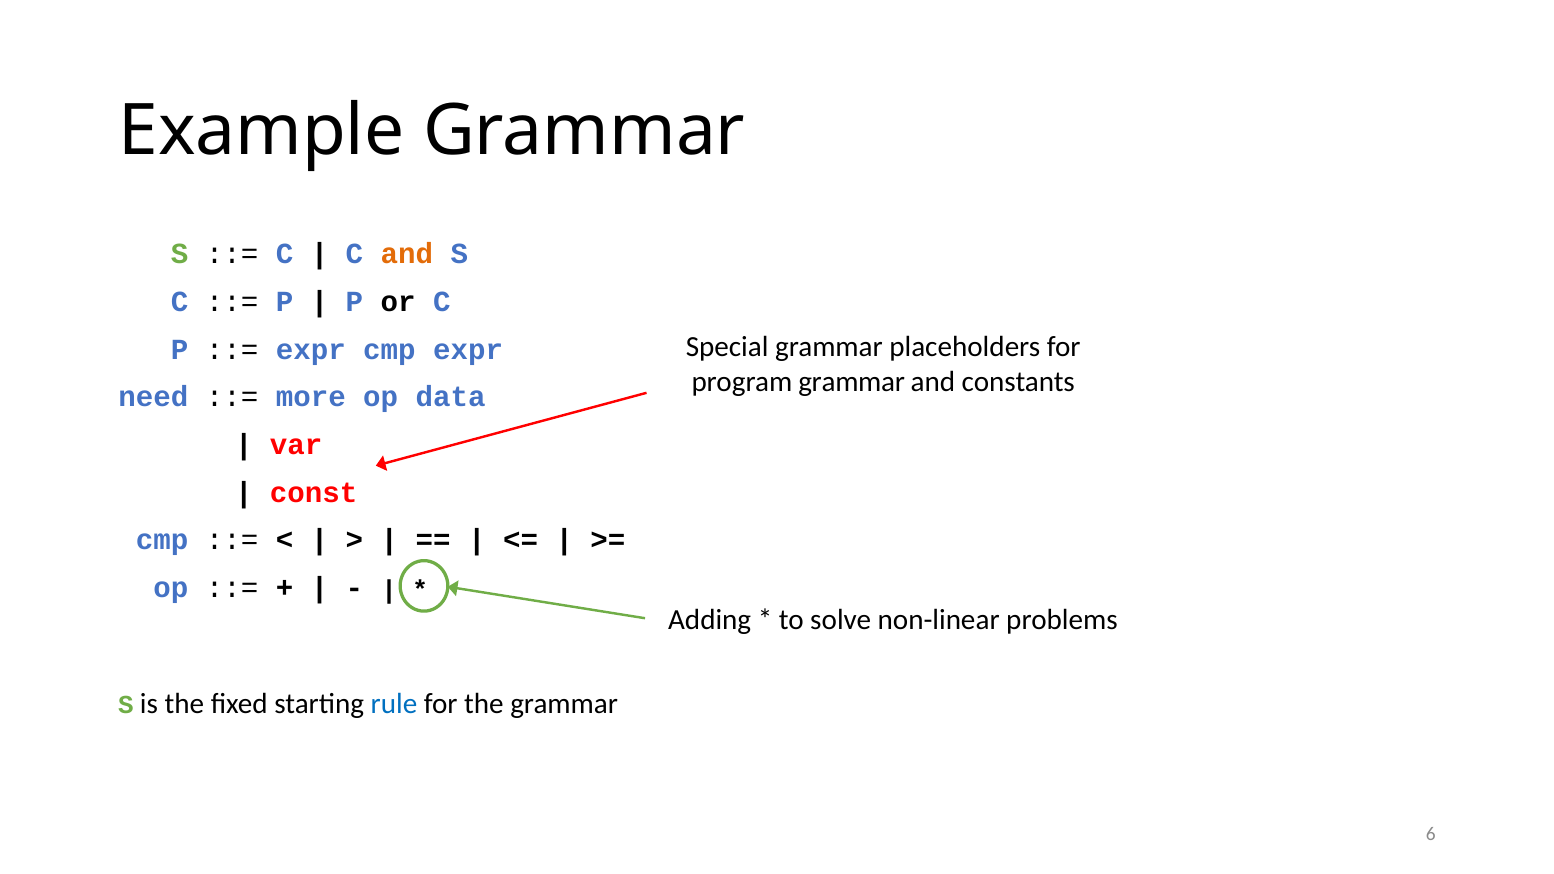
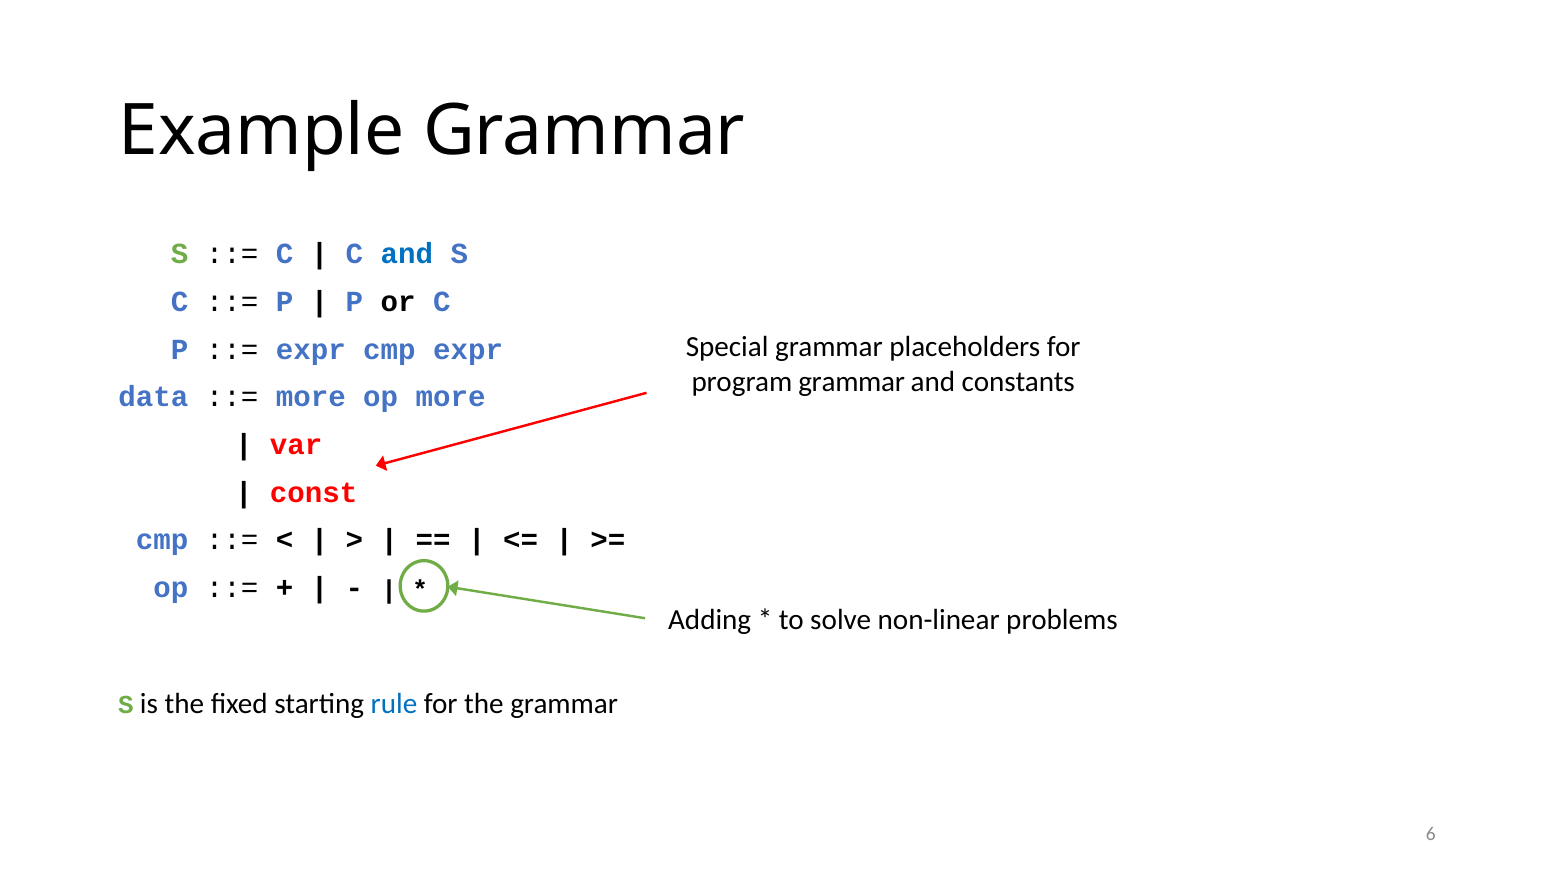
and at (407, 254) colour: orange -> blue
need: need -> data
op data: data -> more
